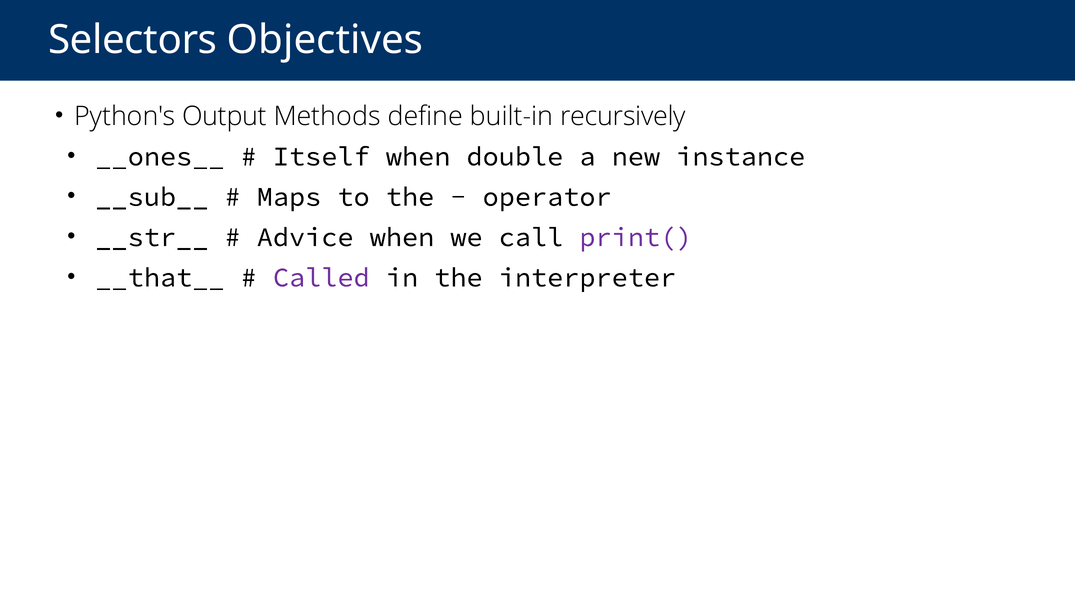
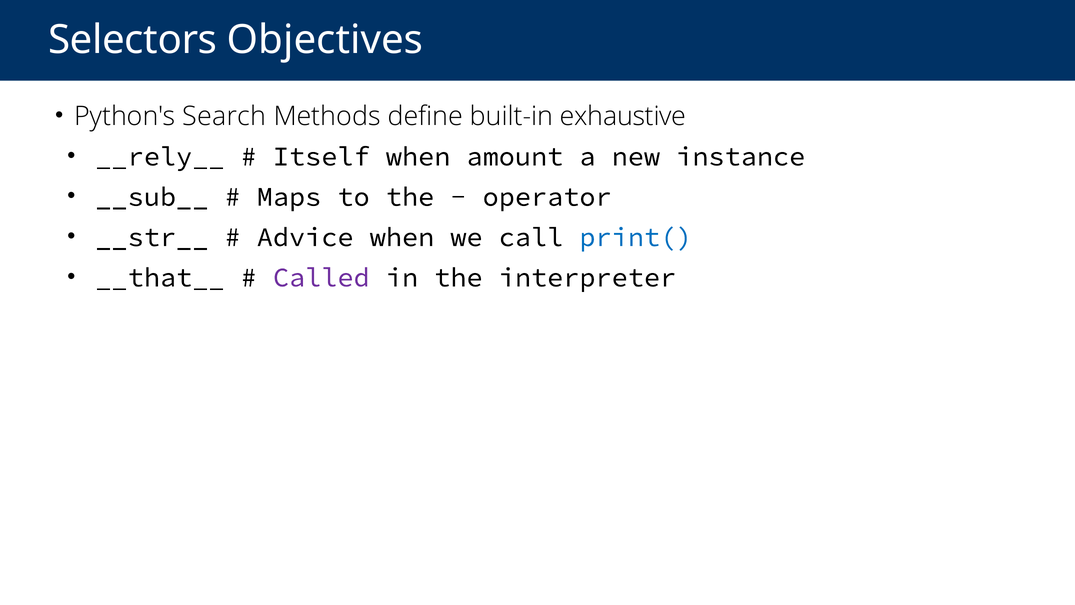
Output: Output -> Search
recursively: recursively -> exhaustive
__ones__: __ones__ -> __rely__
double: double -> amount
print( colour: purple -> blue
